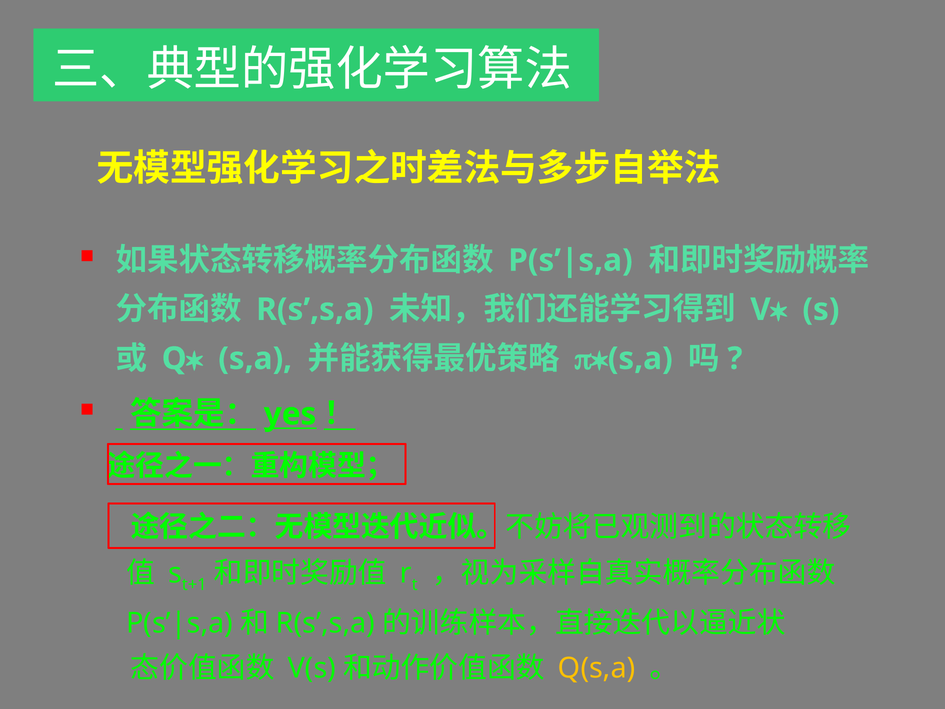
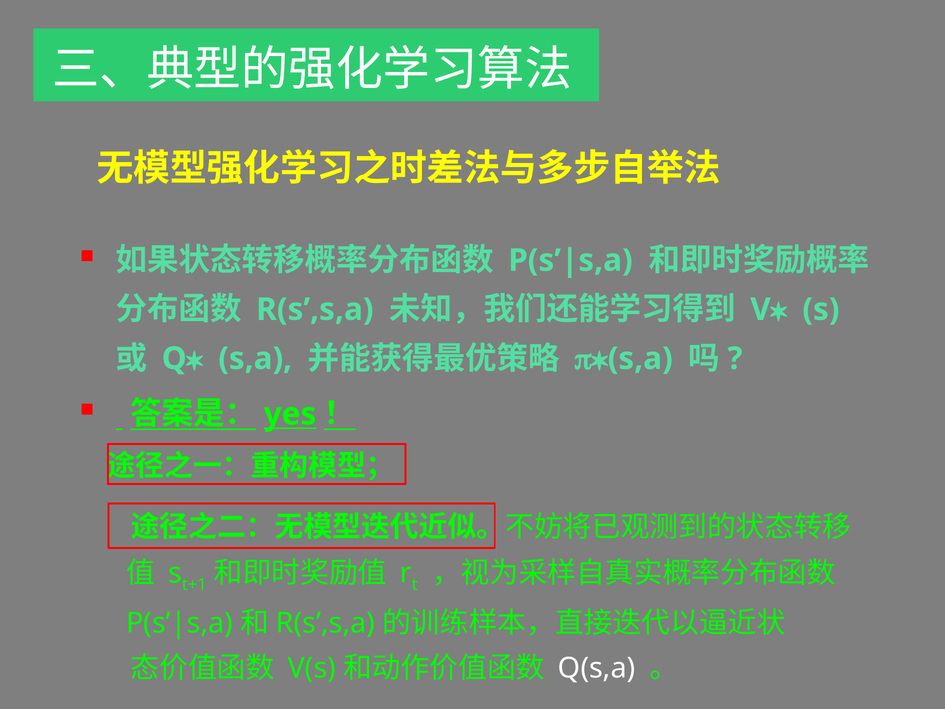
Q(s,a colour: yellow -> white
